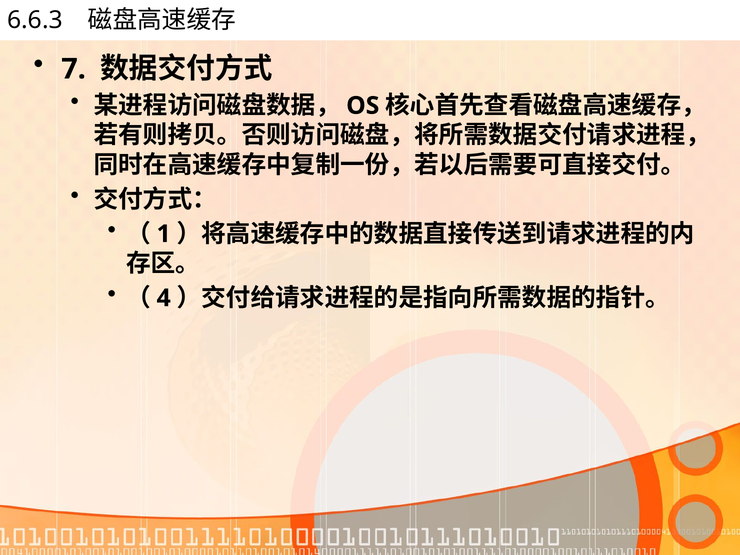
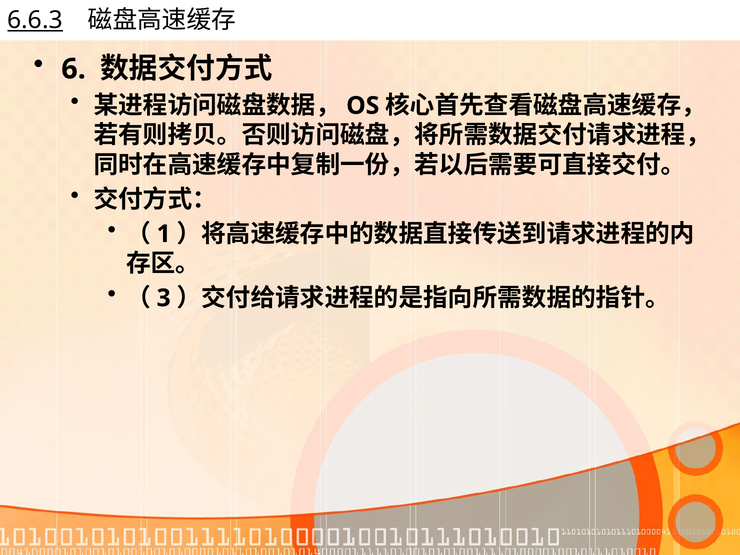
6.6.3 underline: none -> present
7: 7 -> 6
4: 4 -> 3
